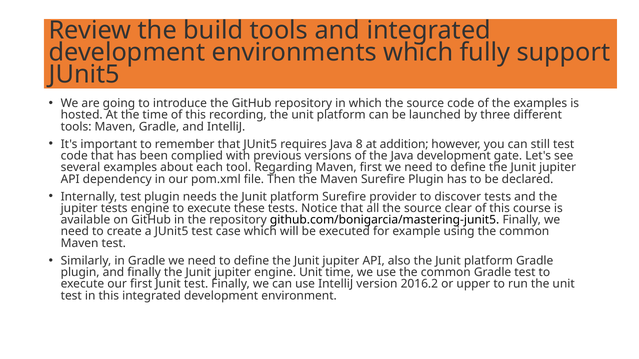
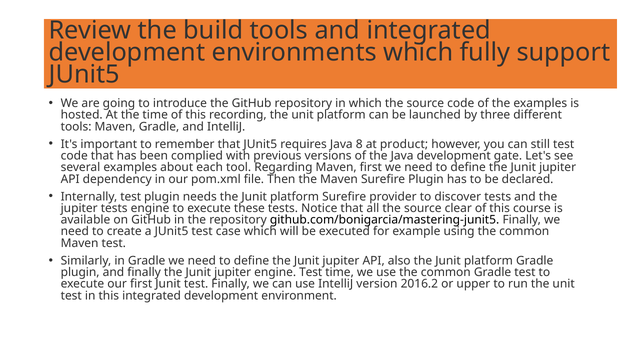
addition: addition -> product
engine Unit: Unit -> Test
